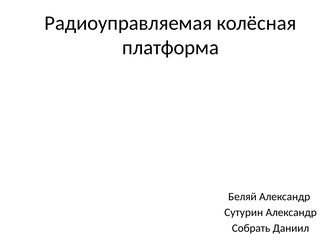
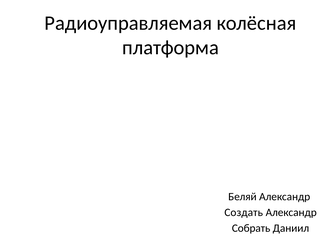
Сутурин: Сутурин -> Создать
